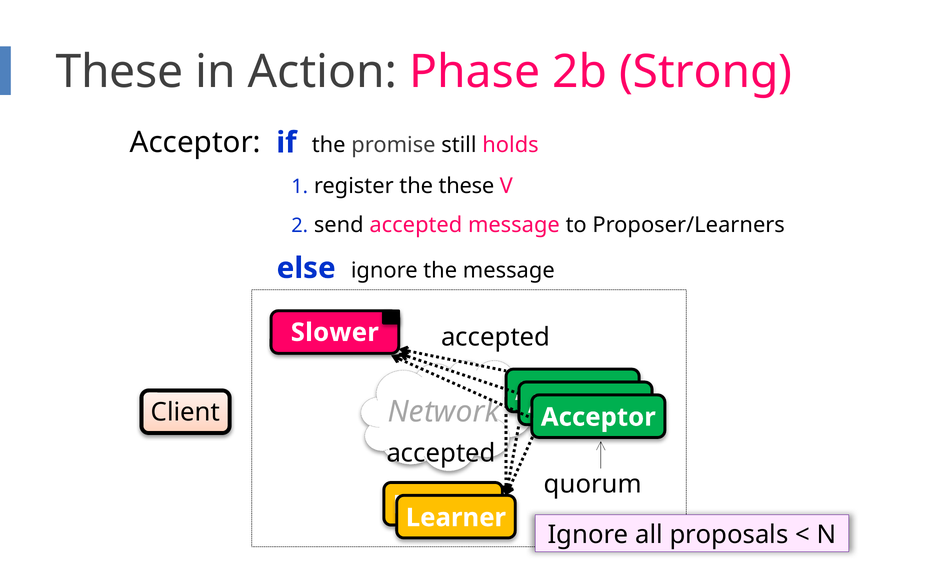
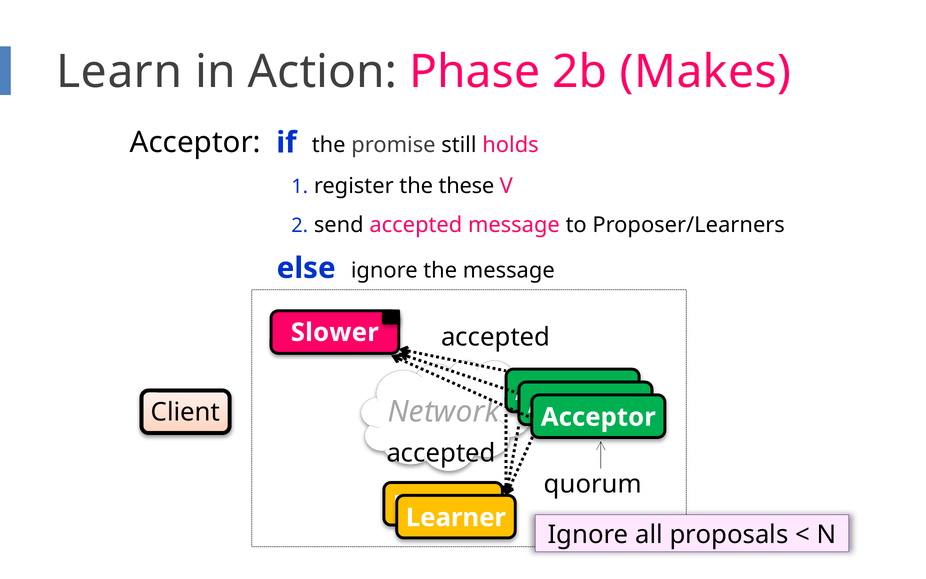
These at (120, 72): These -> Learn
Strong: Strong -> Makes
